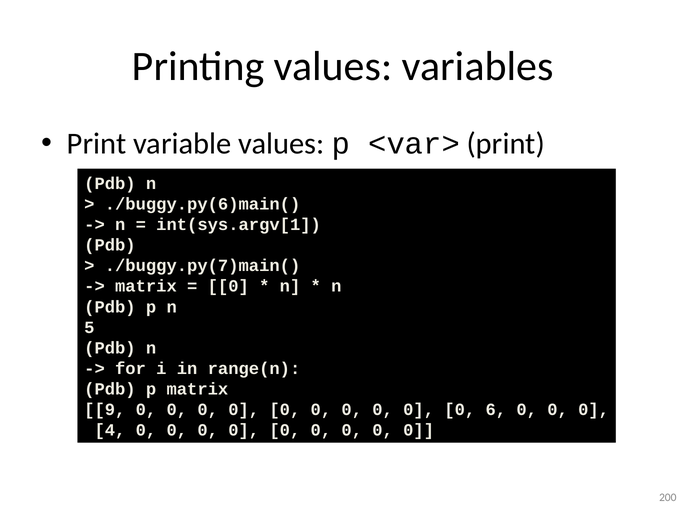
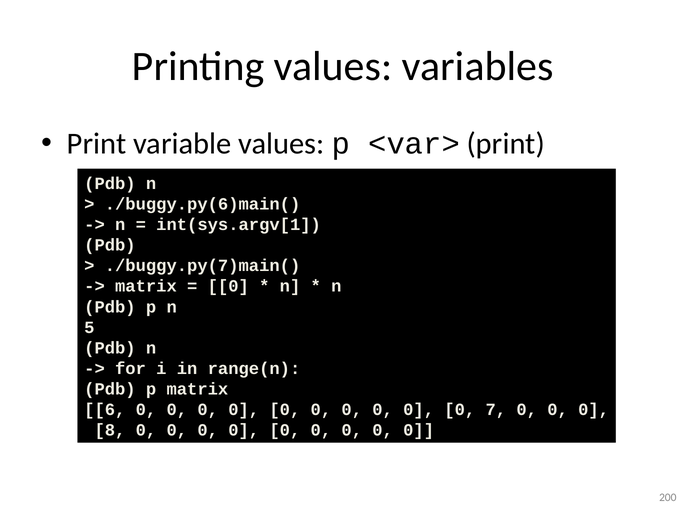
9: 9 -> 6
6: 6 -> 7
4: 4 -> 8
